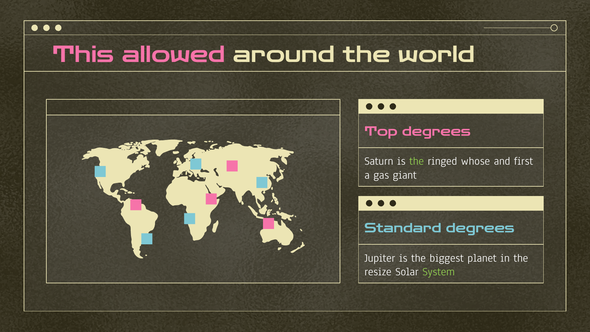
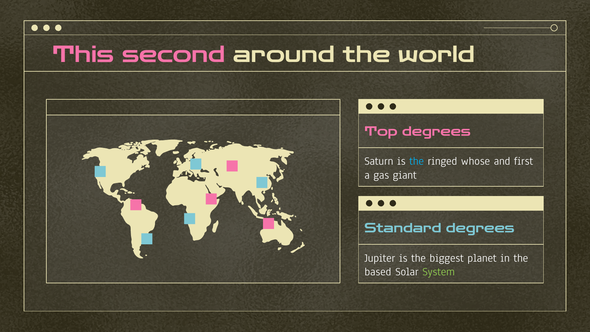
allowed: allowed -> second
the at (417, 161) colour: light green -> light blue
resize: resize -> based
